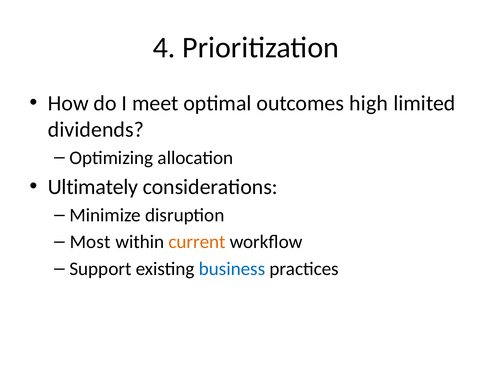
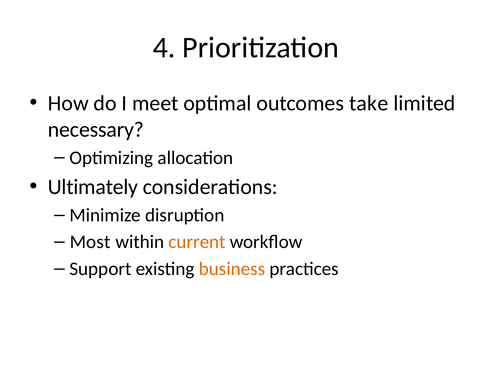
high: high -> take
dividends: dividends -> necessary
business colour: blue -> orange
